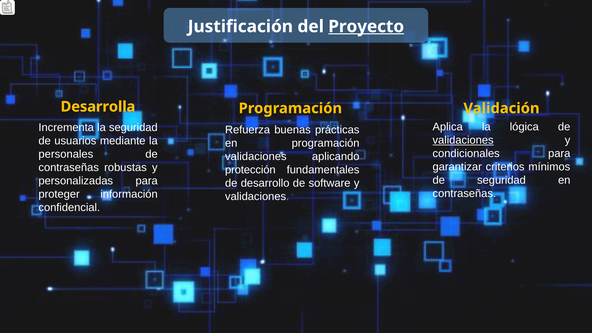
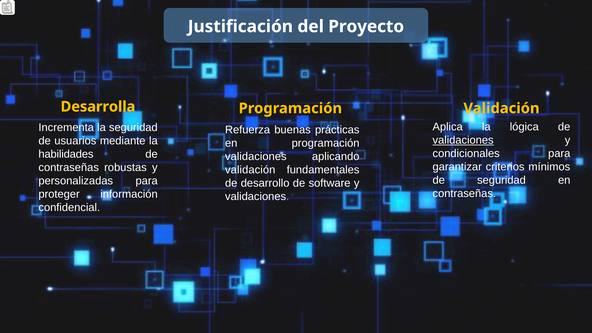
Proyecto underline: present -> none
personales: personales -> habilidades
protección at (250, 170): protección -> validación
